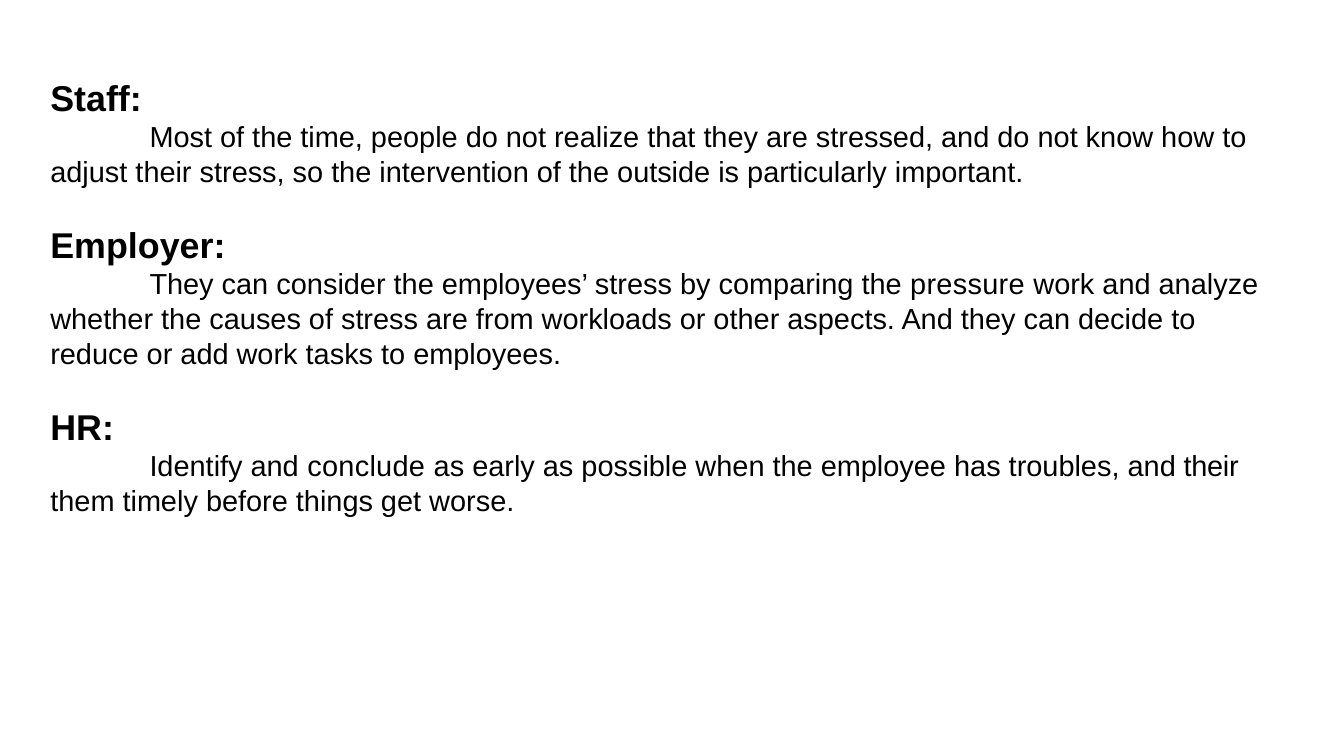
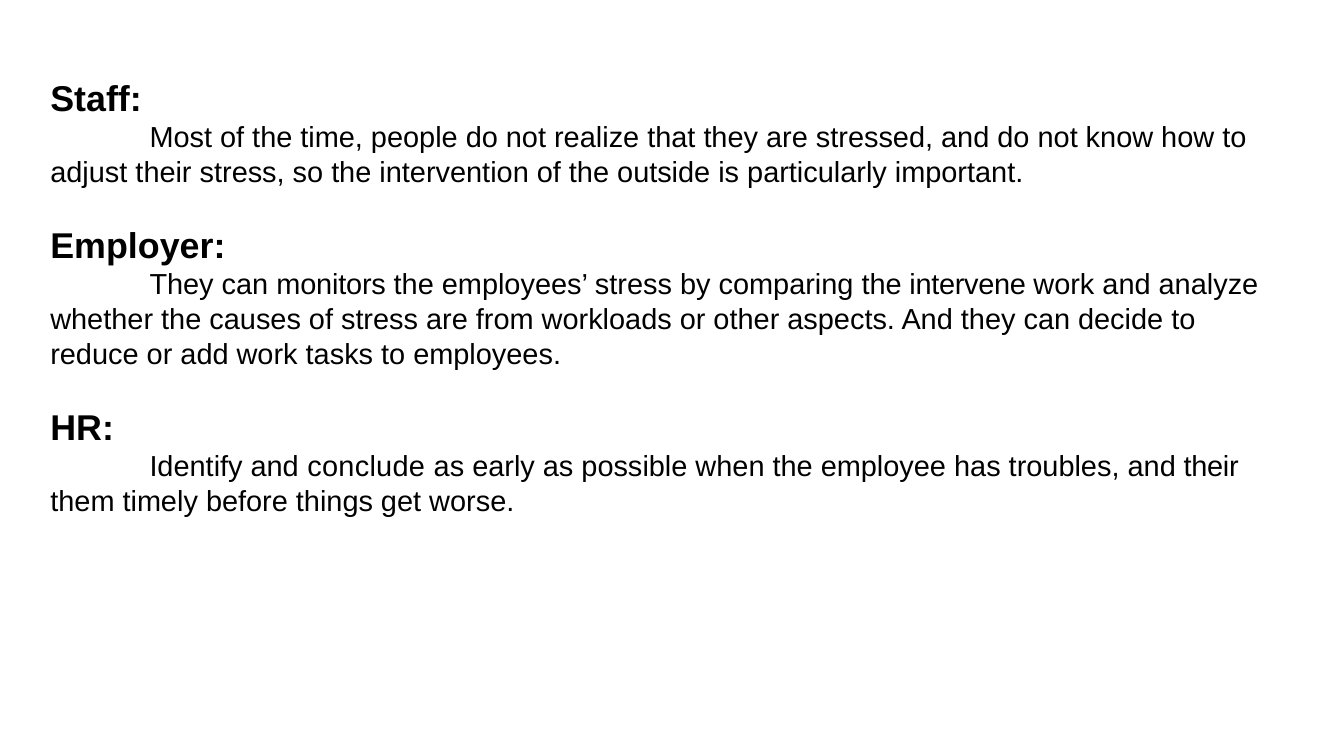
consider: consider -> monitors
pressure: pressure -> intervene
